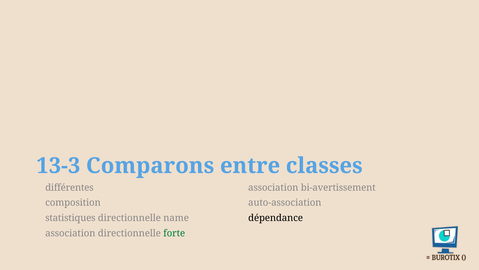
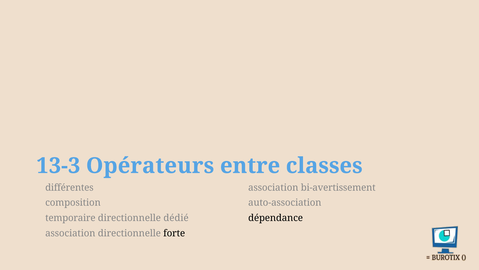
Comparons: Comparons -> Opérateurs
statistiques: statistiques -> temporaire
name: name -> dédié
forte colour: green -> black
